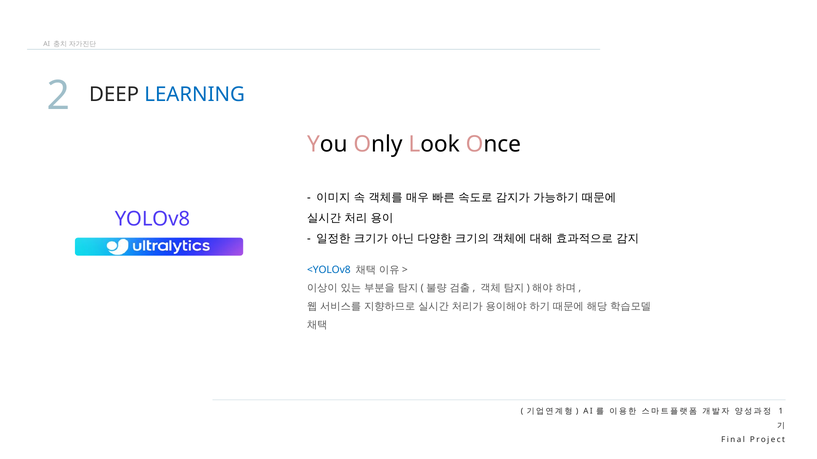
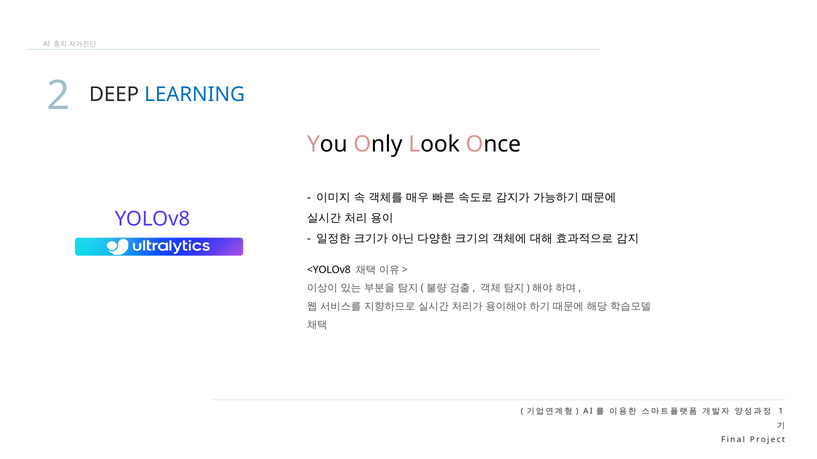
<YOLOv8 colour: blue -> black
